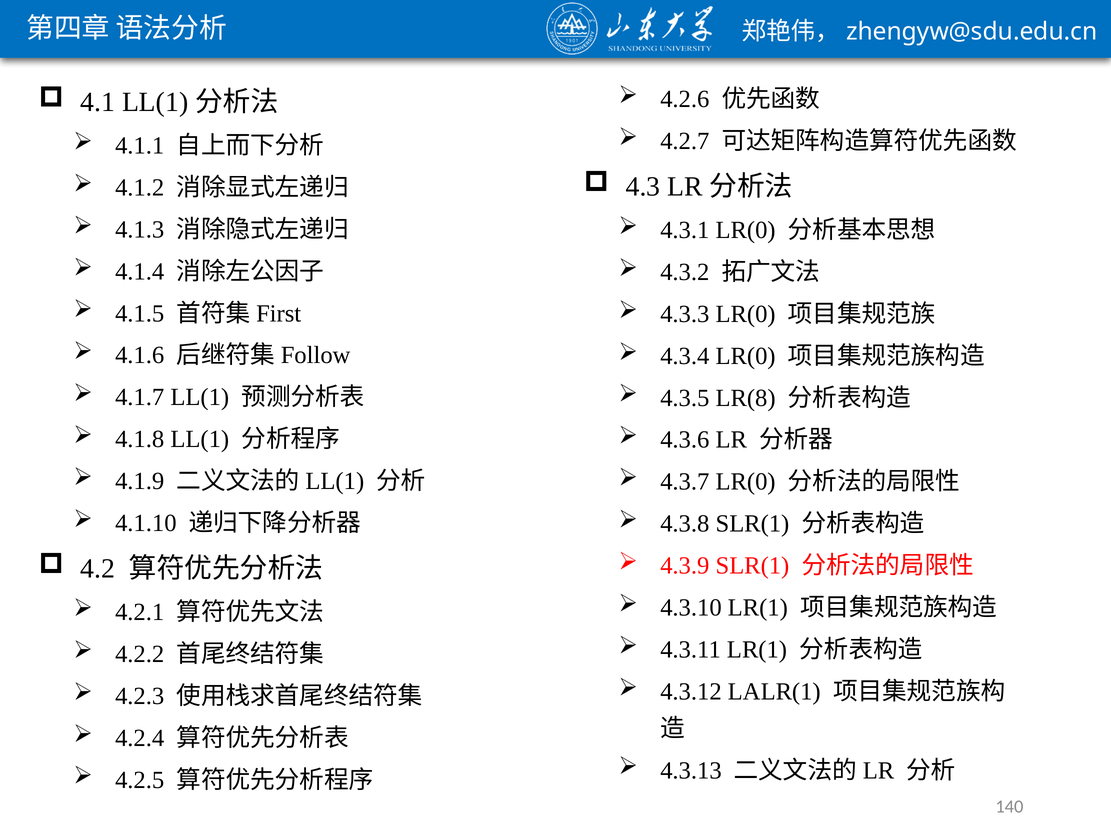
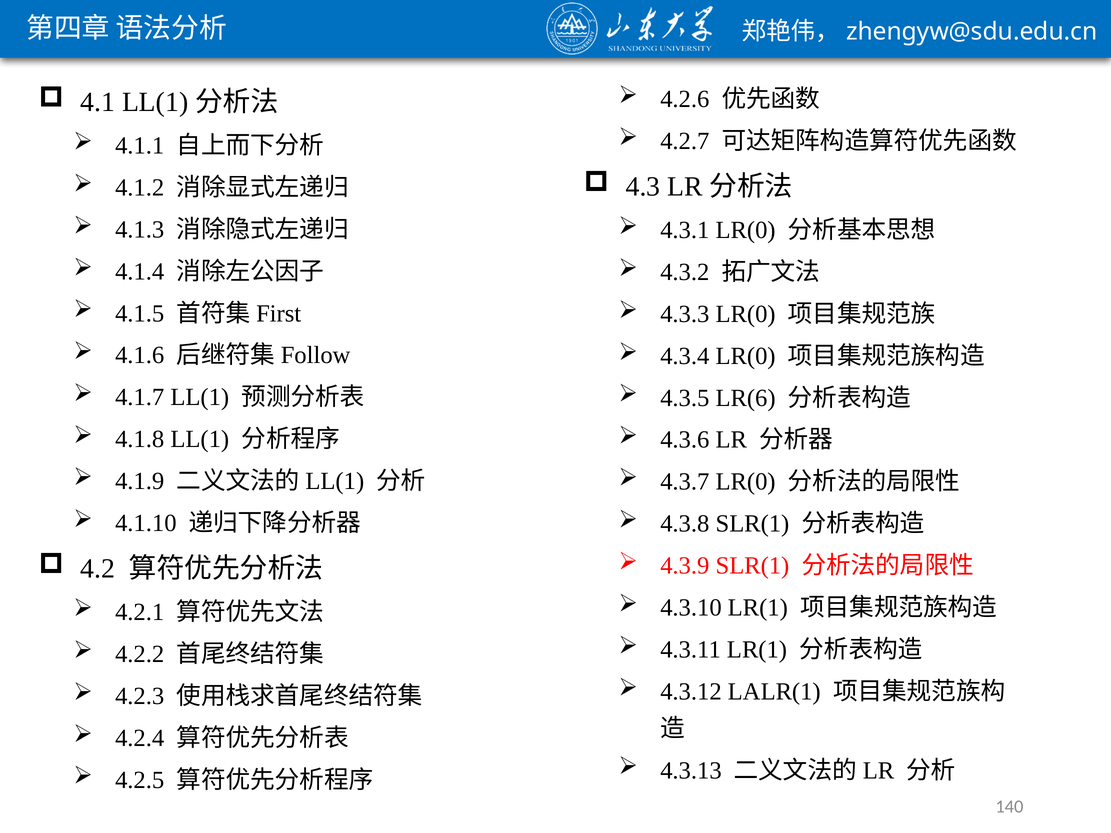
LR(8: LR(8 -> LR(6
